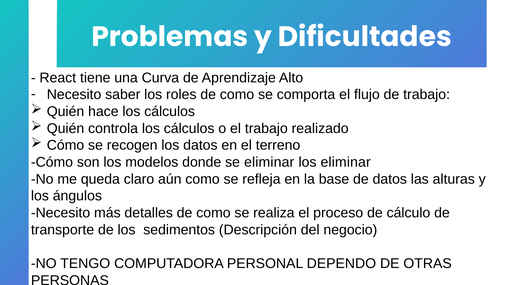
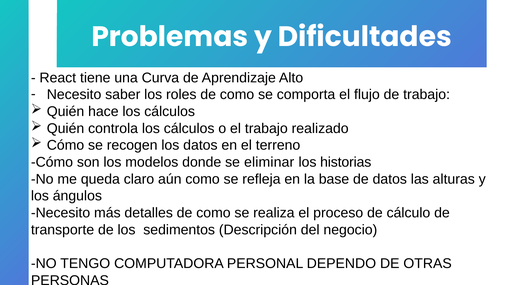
los eliminar: eliminar -> historias
